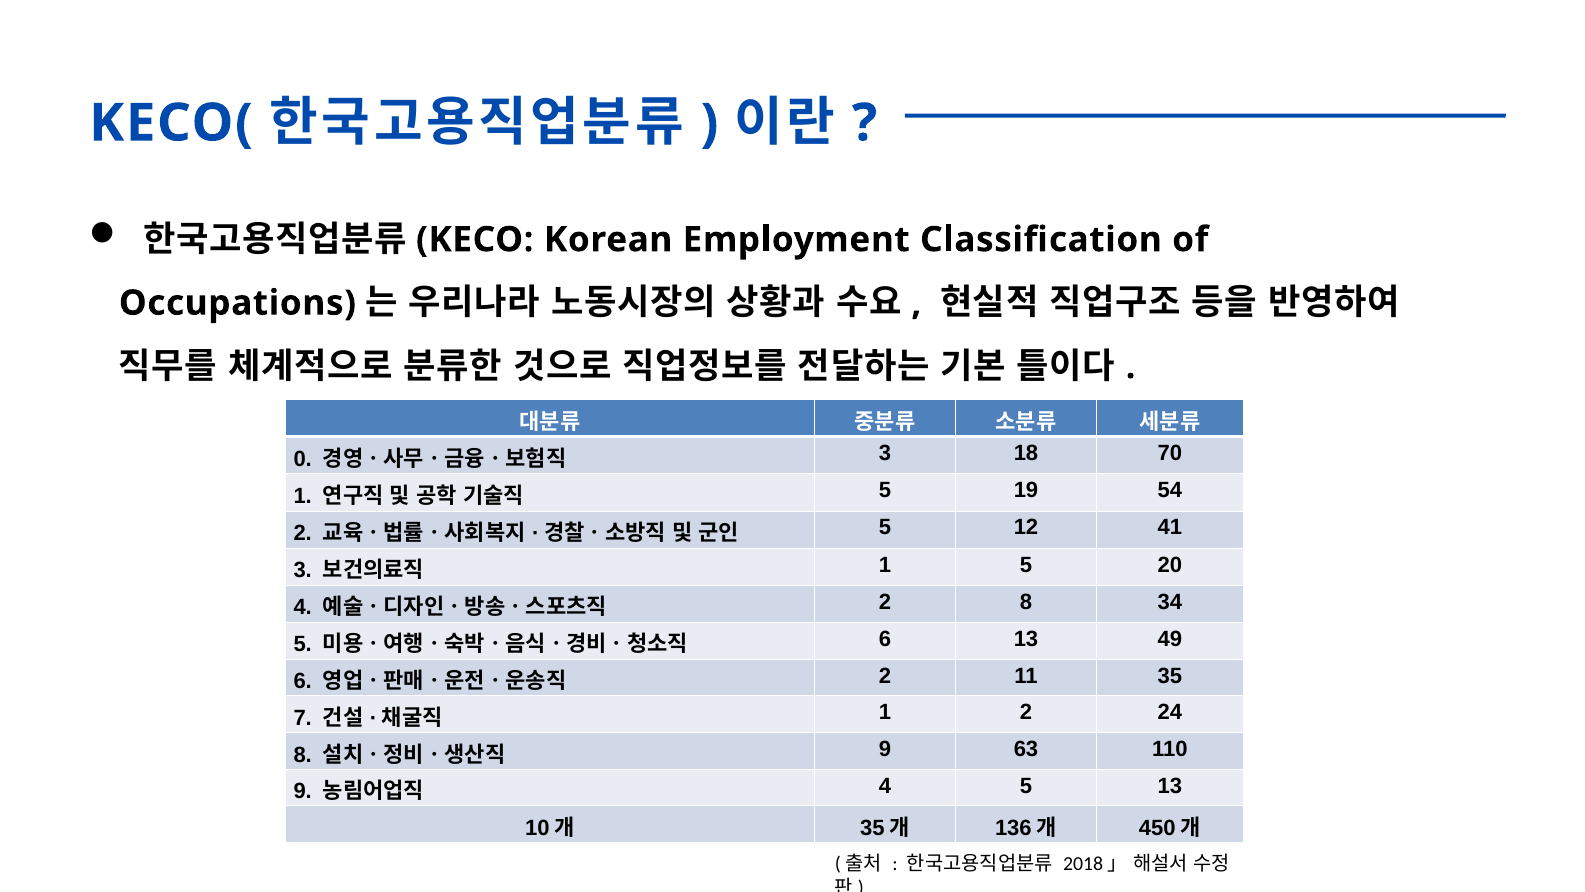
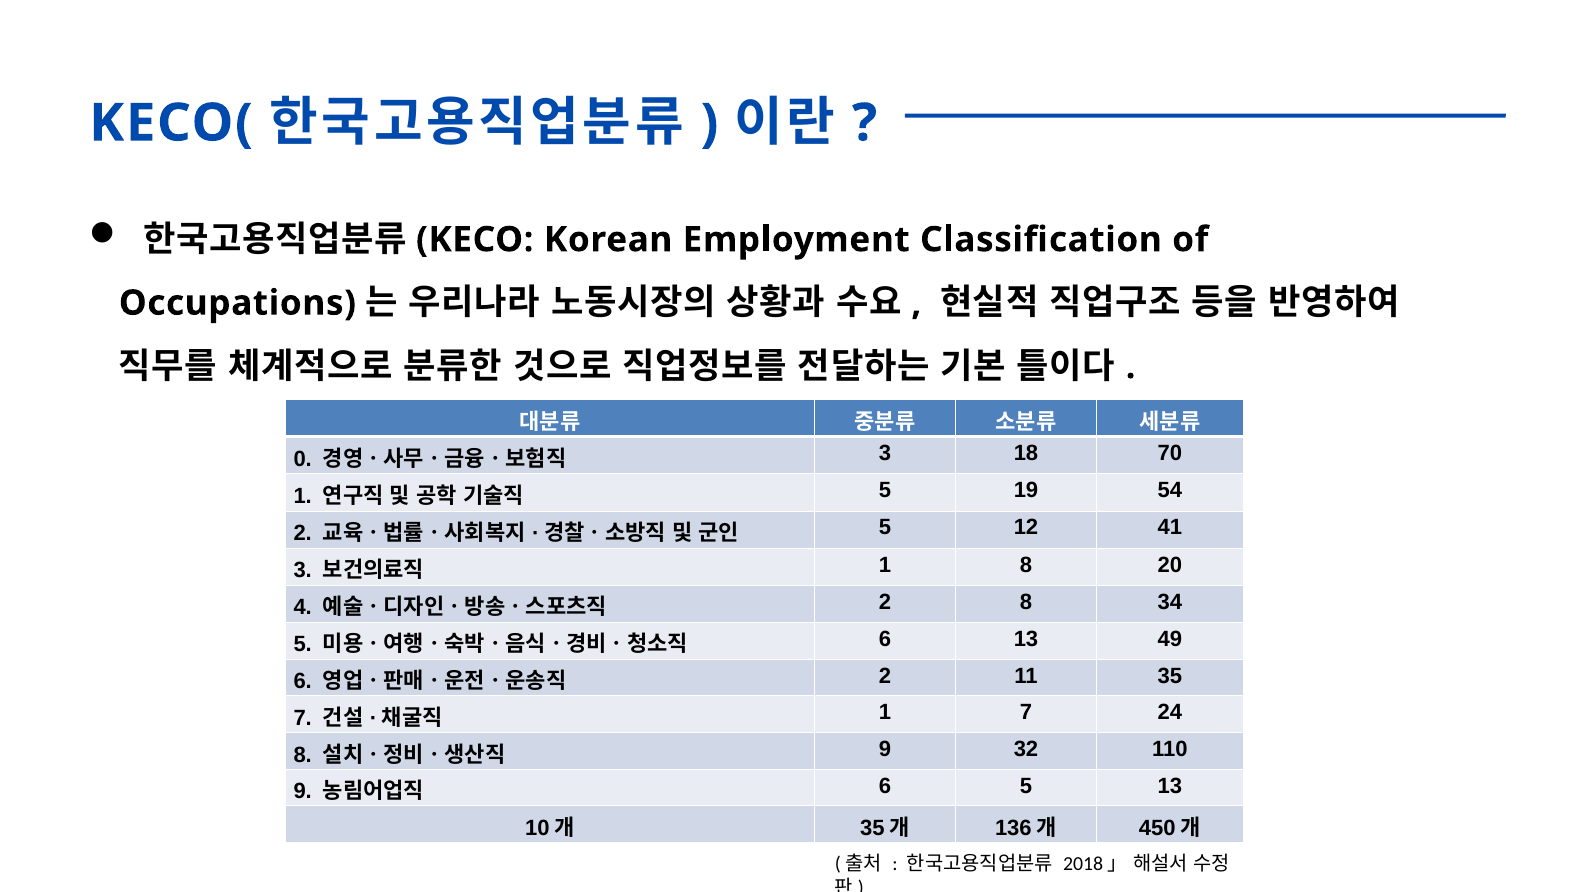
1 5: 5 -> 8
1 2: 2 -> 7
63: 63 -> 32
4 at (885, 785): 4 -> 6
